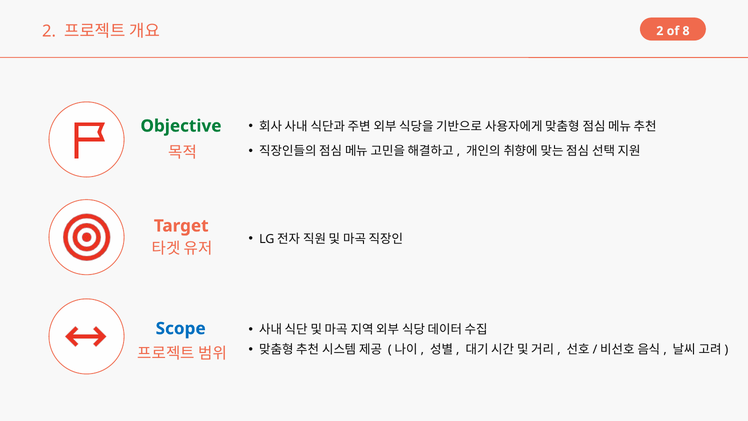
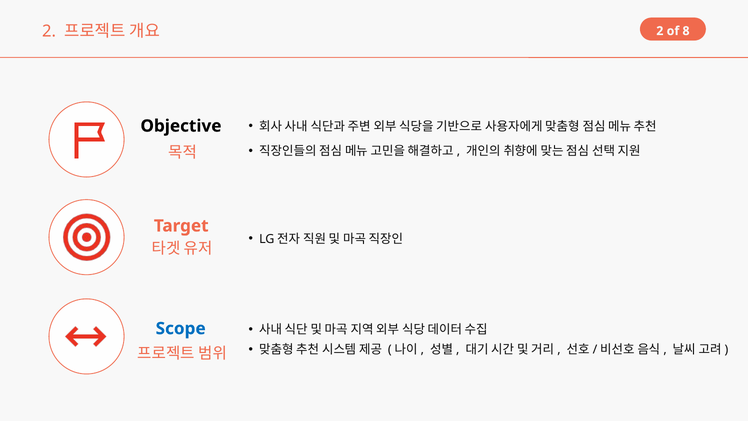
Objective colour: green -> black
